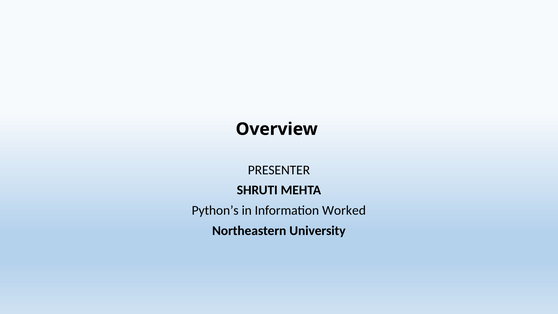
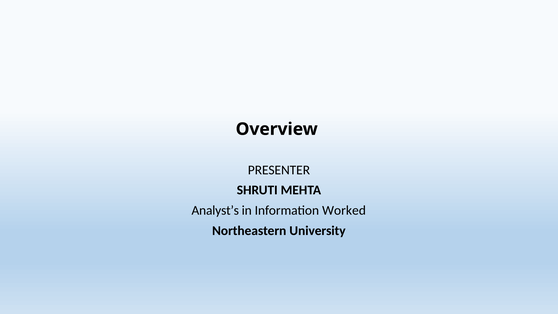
Python’s: Python’s -> Analyst’s
